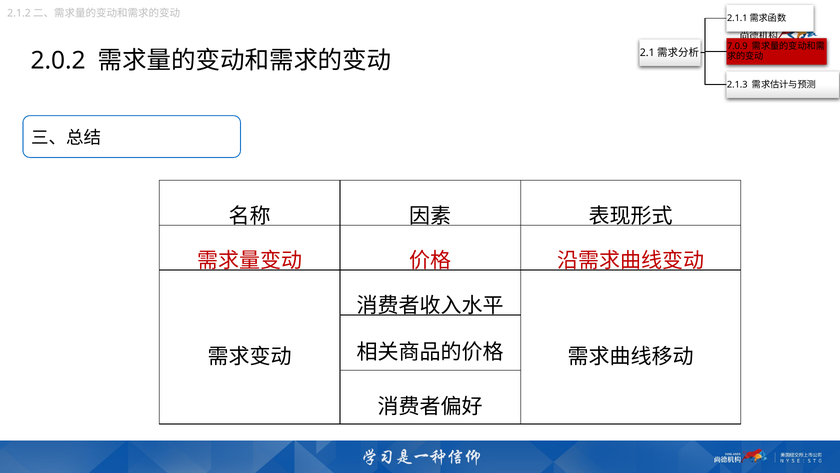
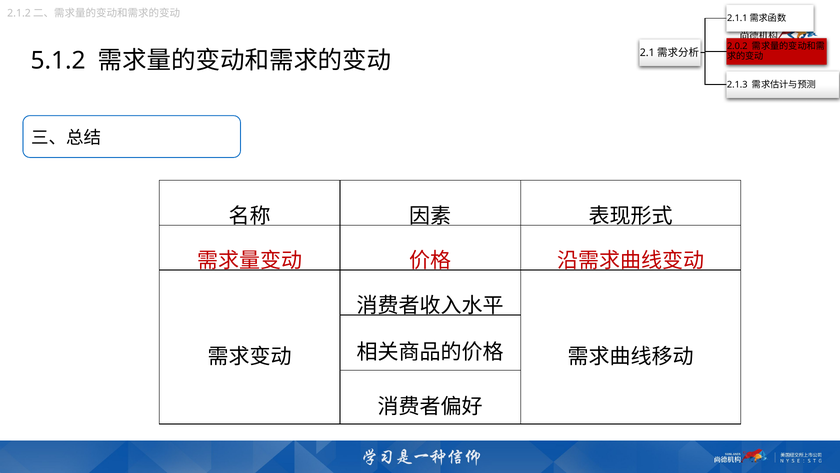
7.0.9: 7.0.9 -> 2.0.2
2.0.2: 2.0.2 -> 5.1.2
